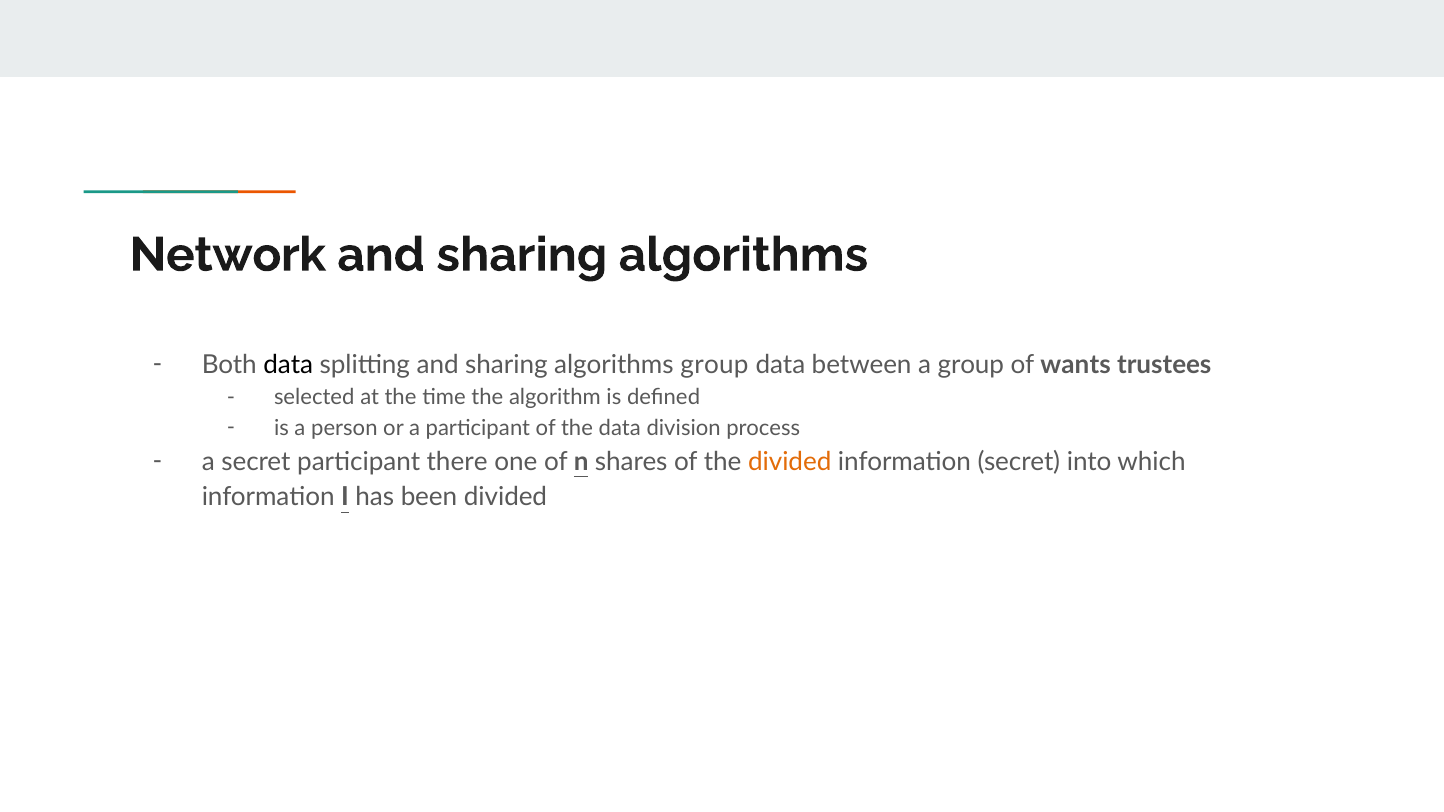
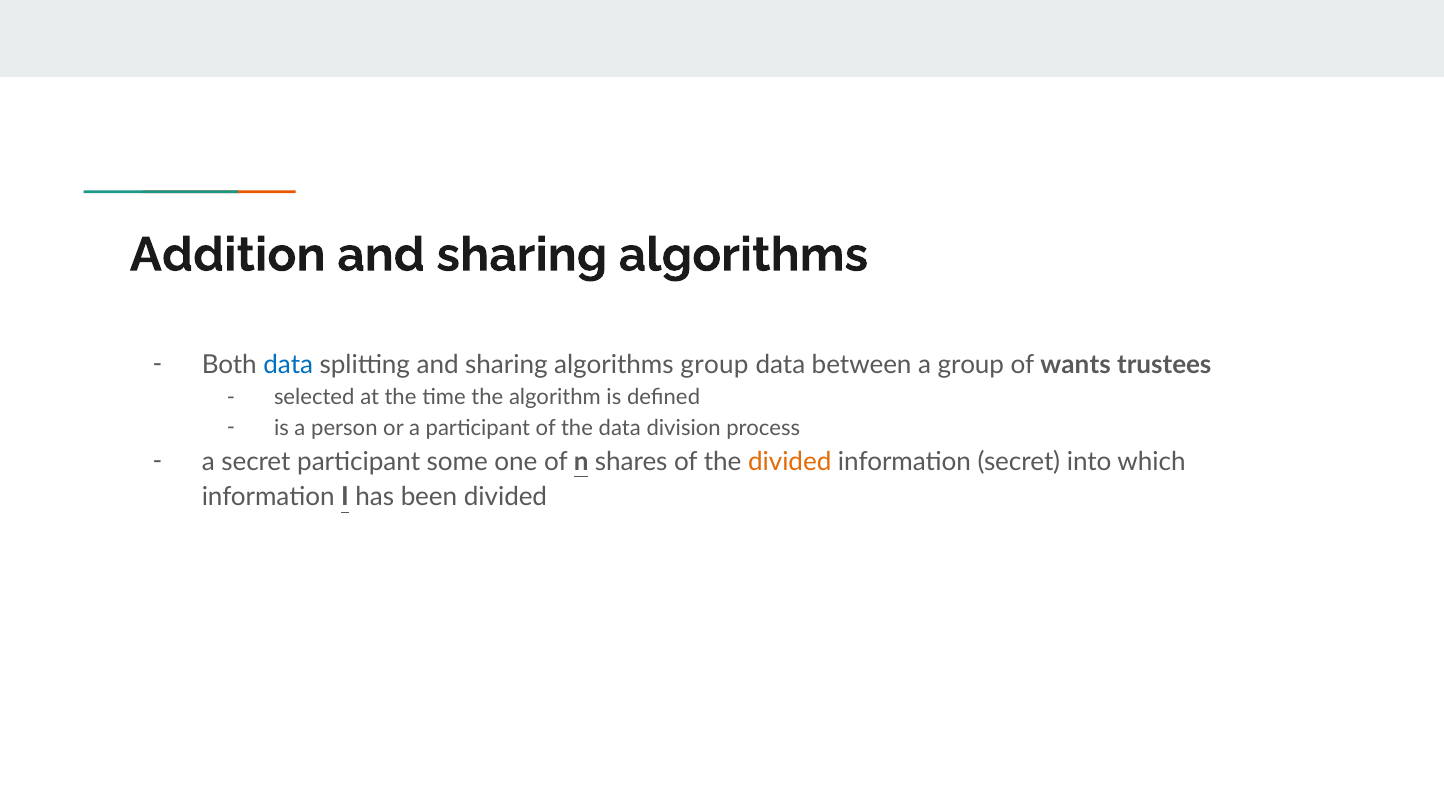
Network: Network -> Addition
data at (288, 365) colour: black -> blue
there: there -> some
